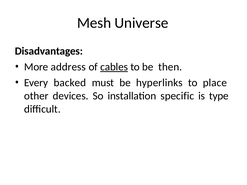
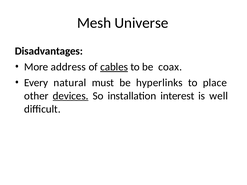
then: then -> coax
backed: backed -> natural
devices underline: none -> present
specific: specific -> interest
type: type -> well
